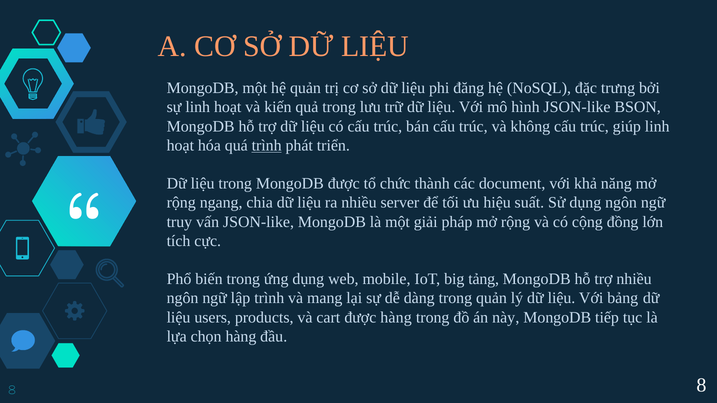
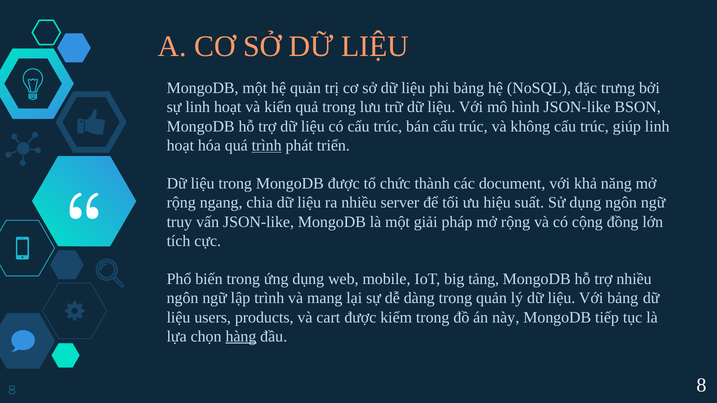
phi đăng: đăng -> bảng
được hàng: hàng -> kiểm
hàng at (241, 337) underline: none -> present
